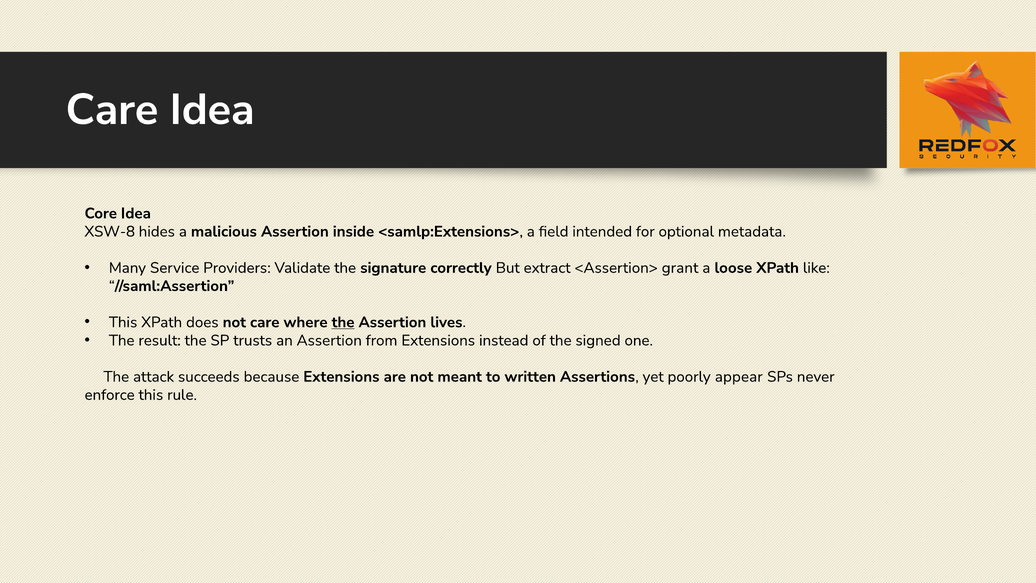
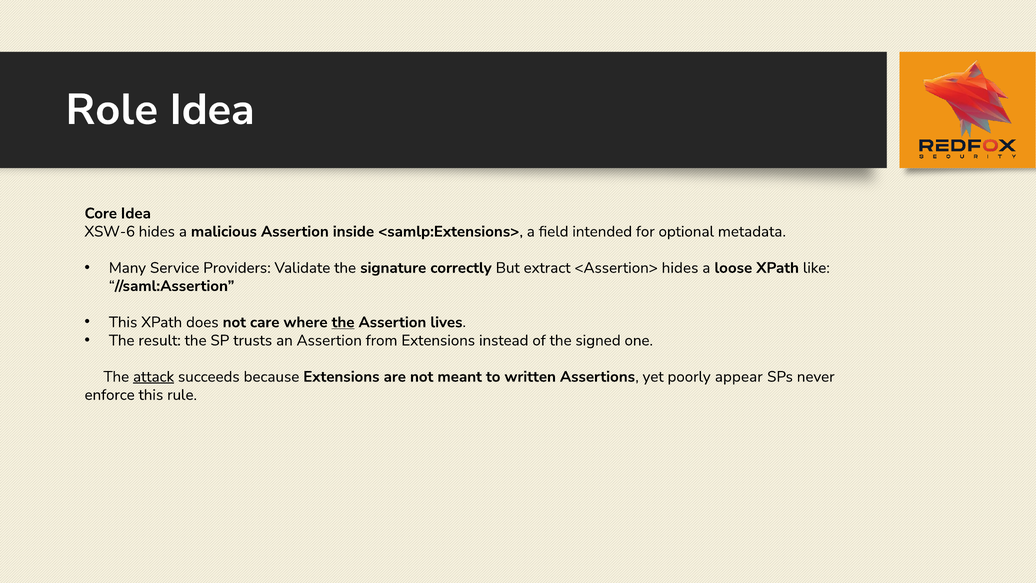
Care at (112, 110): Care -> Role
XSW-8: XSW-8 -> XSW-6
<Assertion> grant: grant -> hides
attack underline: none -> present
